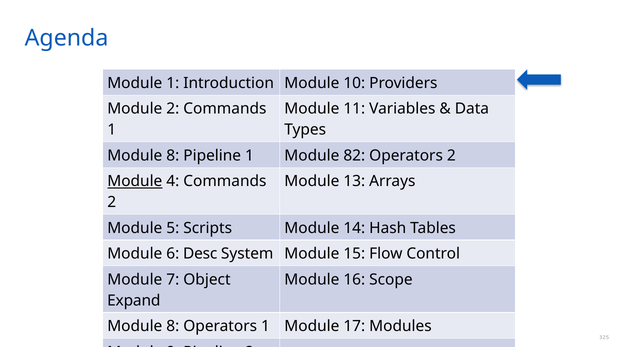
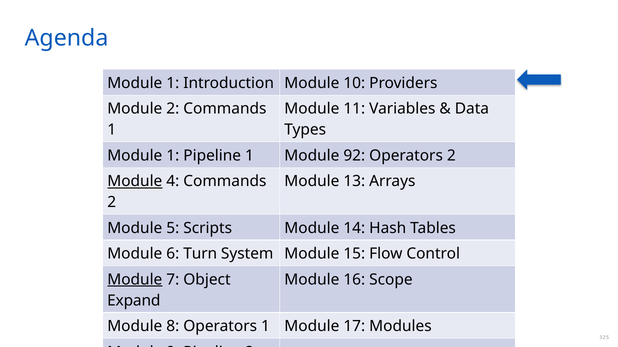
8 at (173, 156): 8 -> 1
82: 82 -> 92
Desc: Desc -> Turn
Module at (135, 280) underline: none -> present
